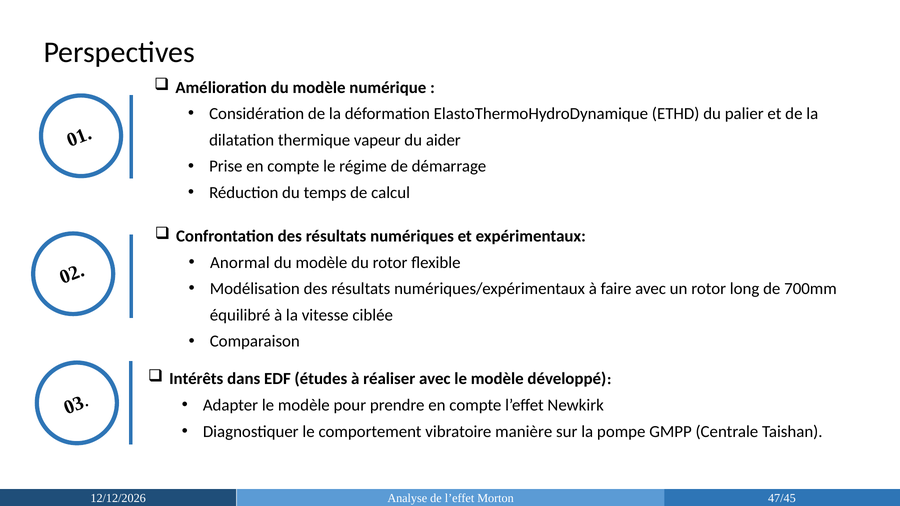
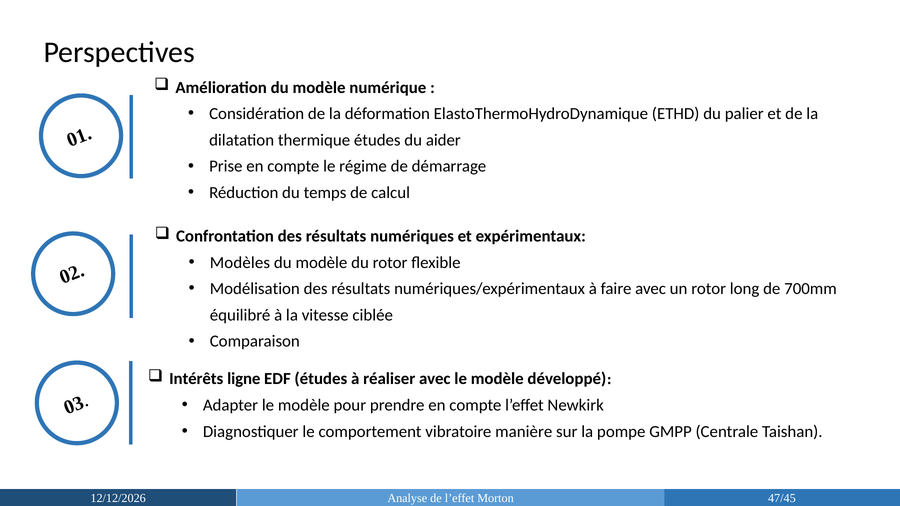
thermique vapeur: vapeur -> études
Anormal: Anormal -> Modèles
dans: dans -> ligne
